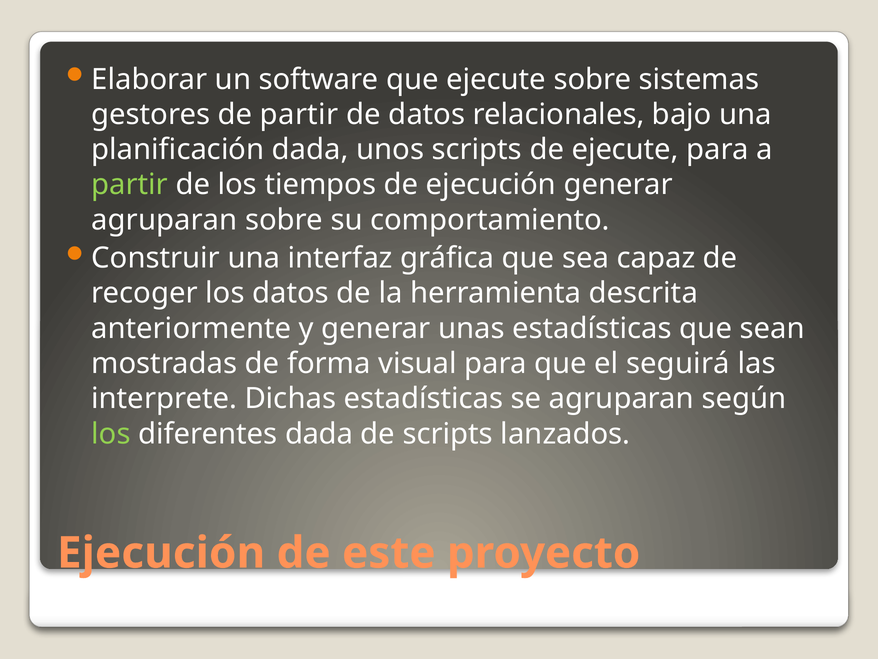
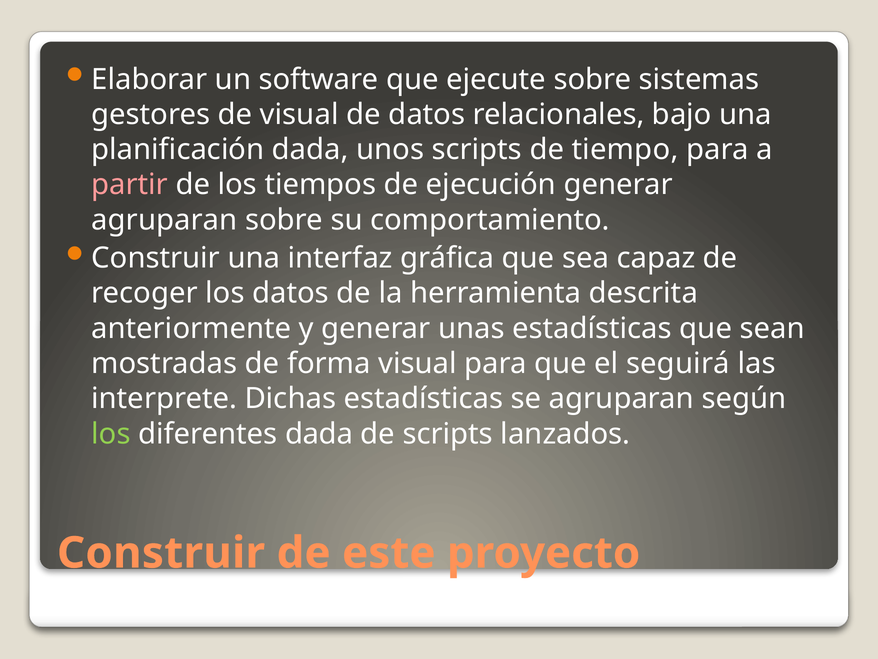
de partir: partir -> visual
de ejecute: ejecute -> tiempo
partir at (130, 185) colour: light green -> pink
Ejecución at (161, 553): Ejecución -> Construir
